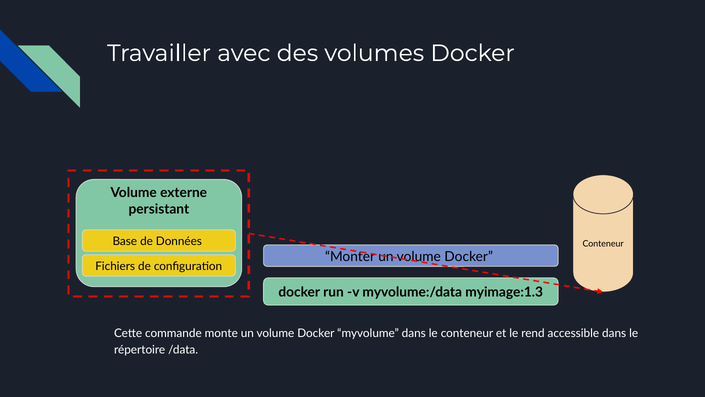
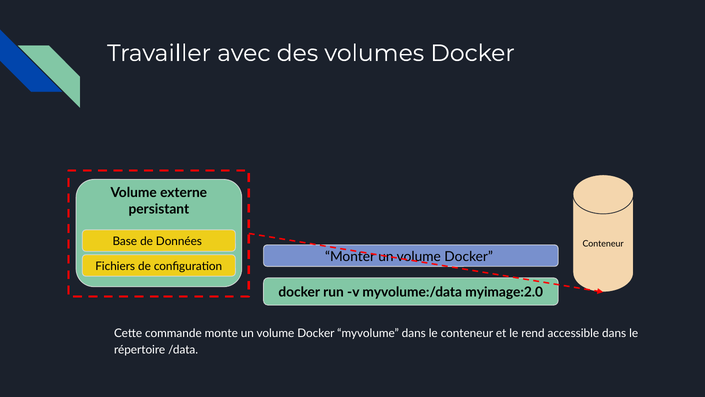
myimage:1.3: myimage:1.3 -> myimage:2.0
